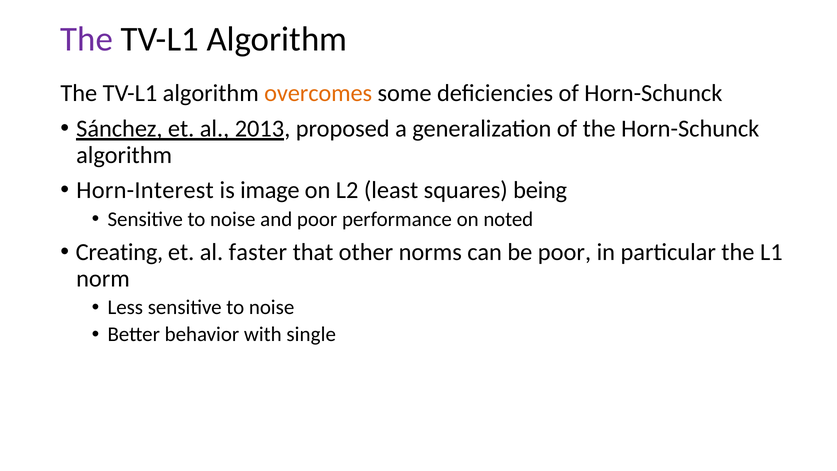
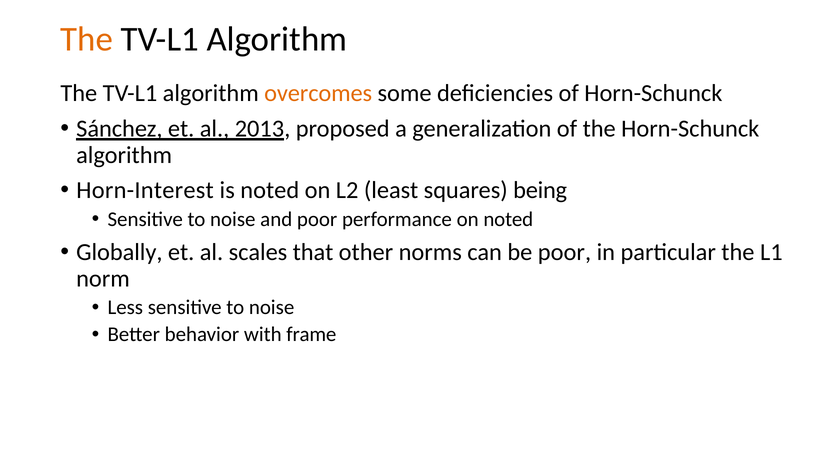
The at (87, 39) colour: purple -> orange
is image: image -> noted
Creating: Creating -> Globally
faster: faster -> scales
single: single -> frame
